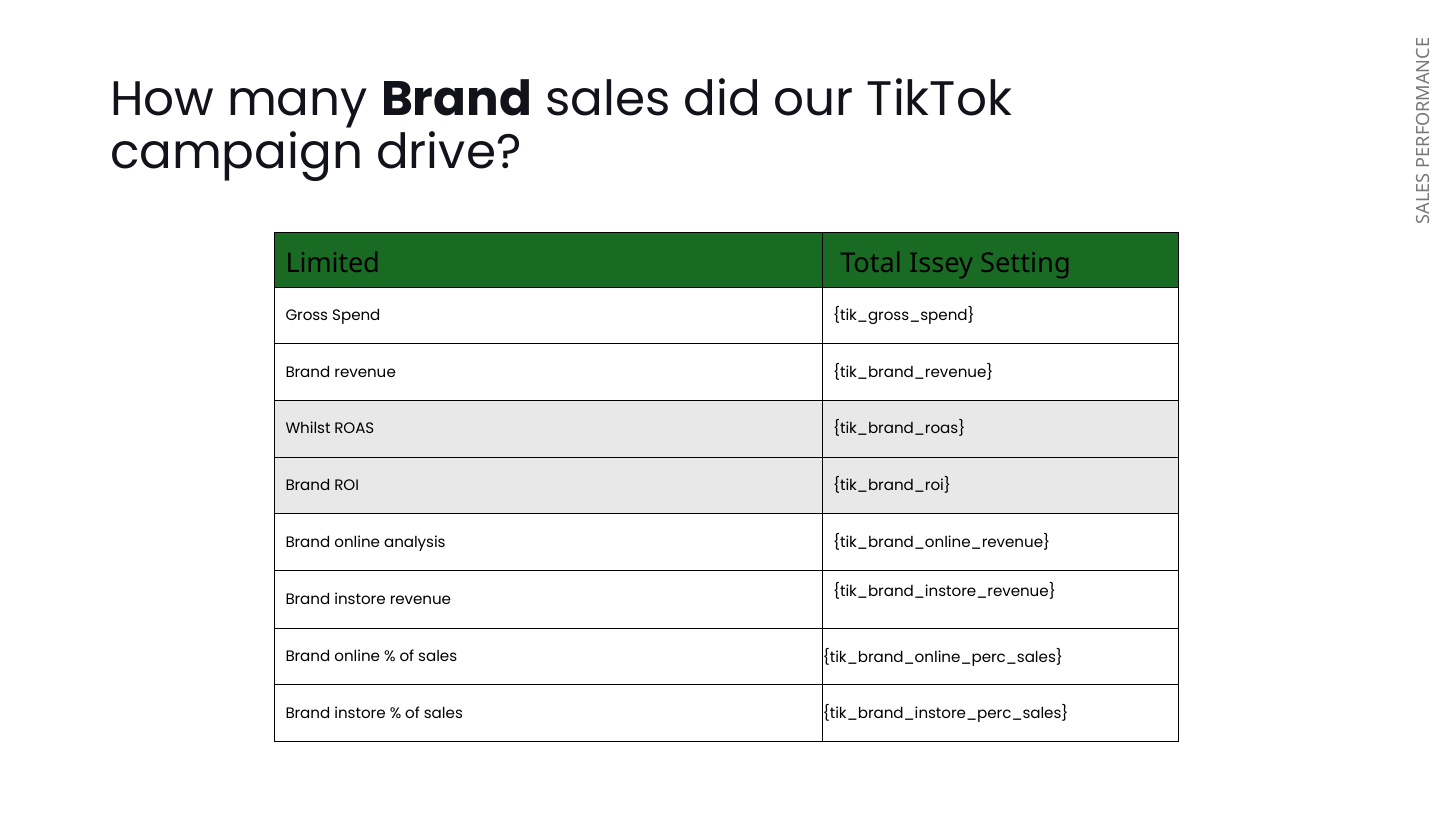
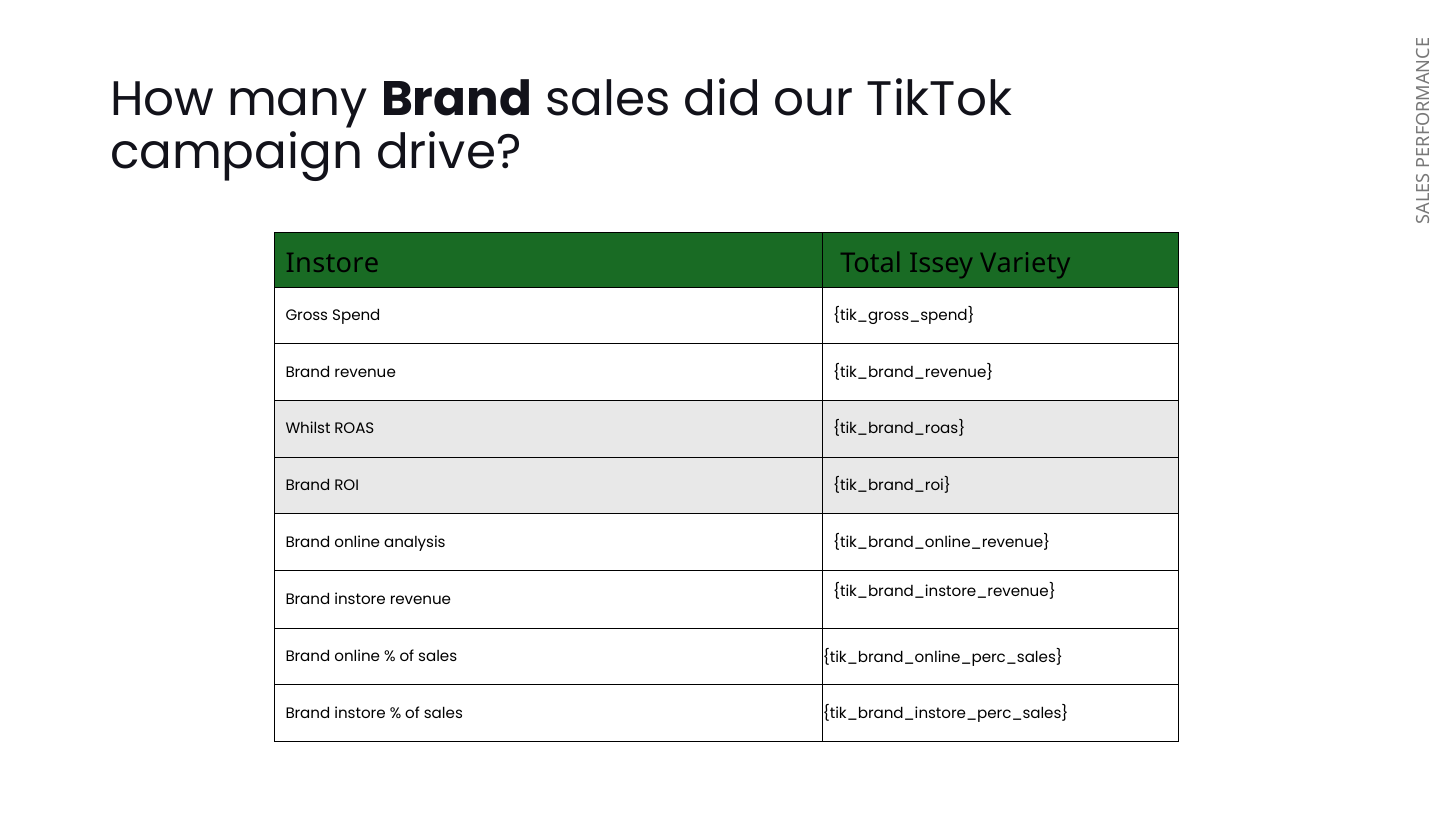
Limited at (333, 264): Limited -> Instore
Setting: Setting -> Variety
